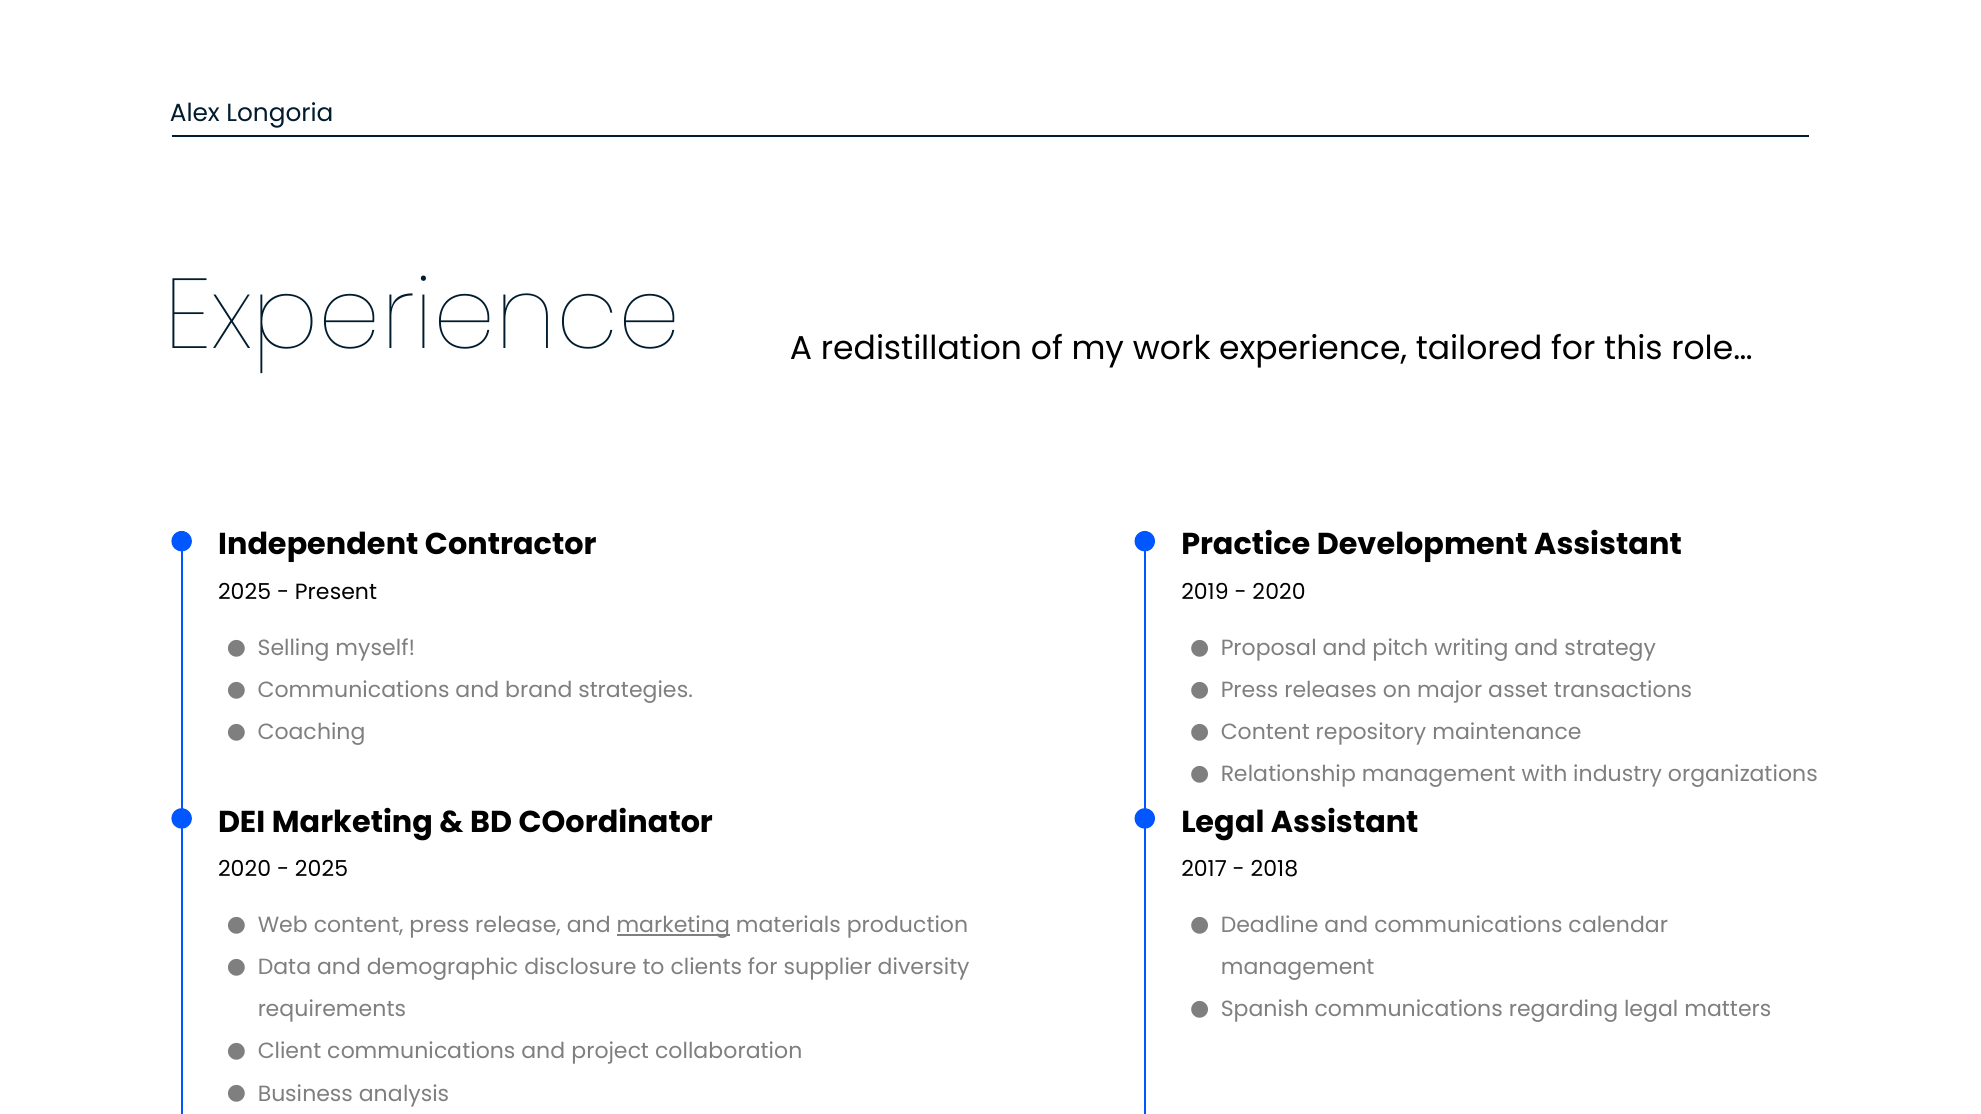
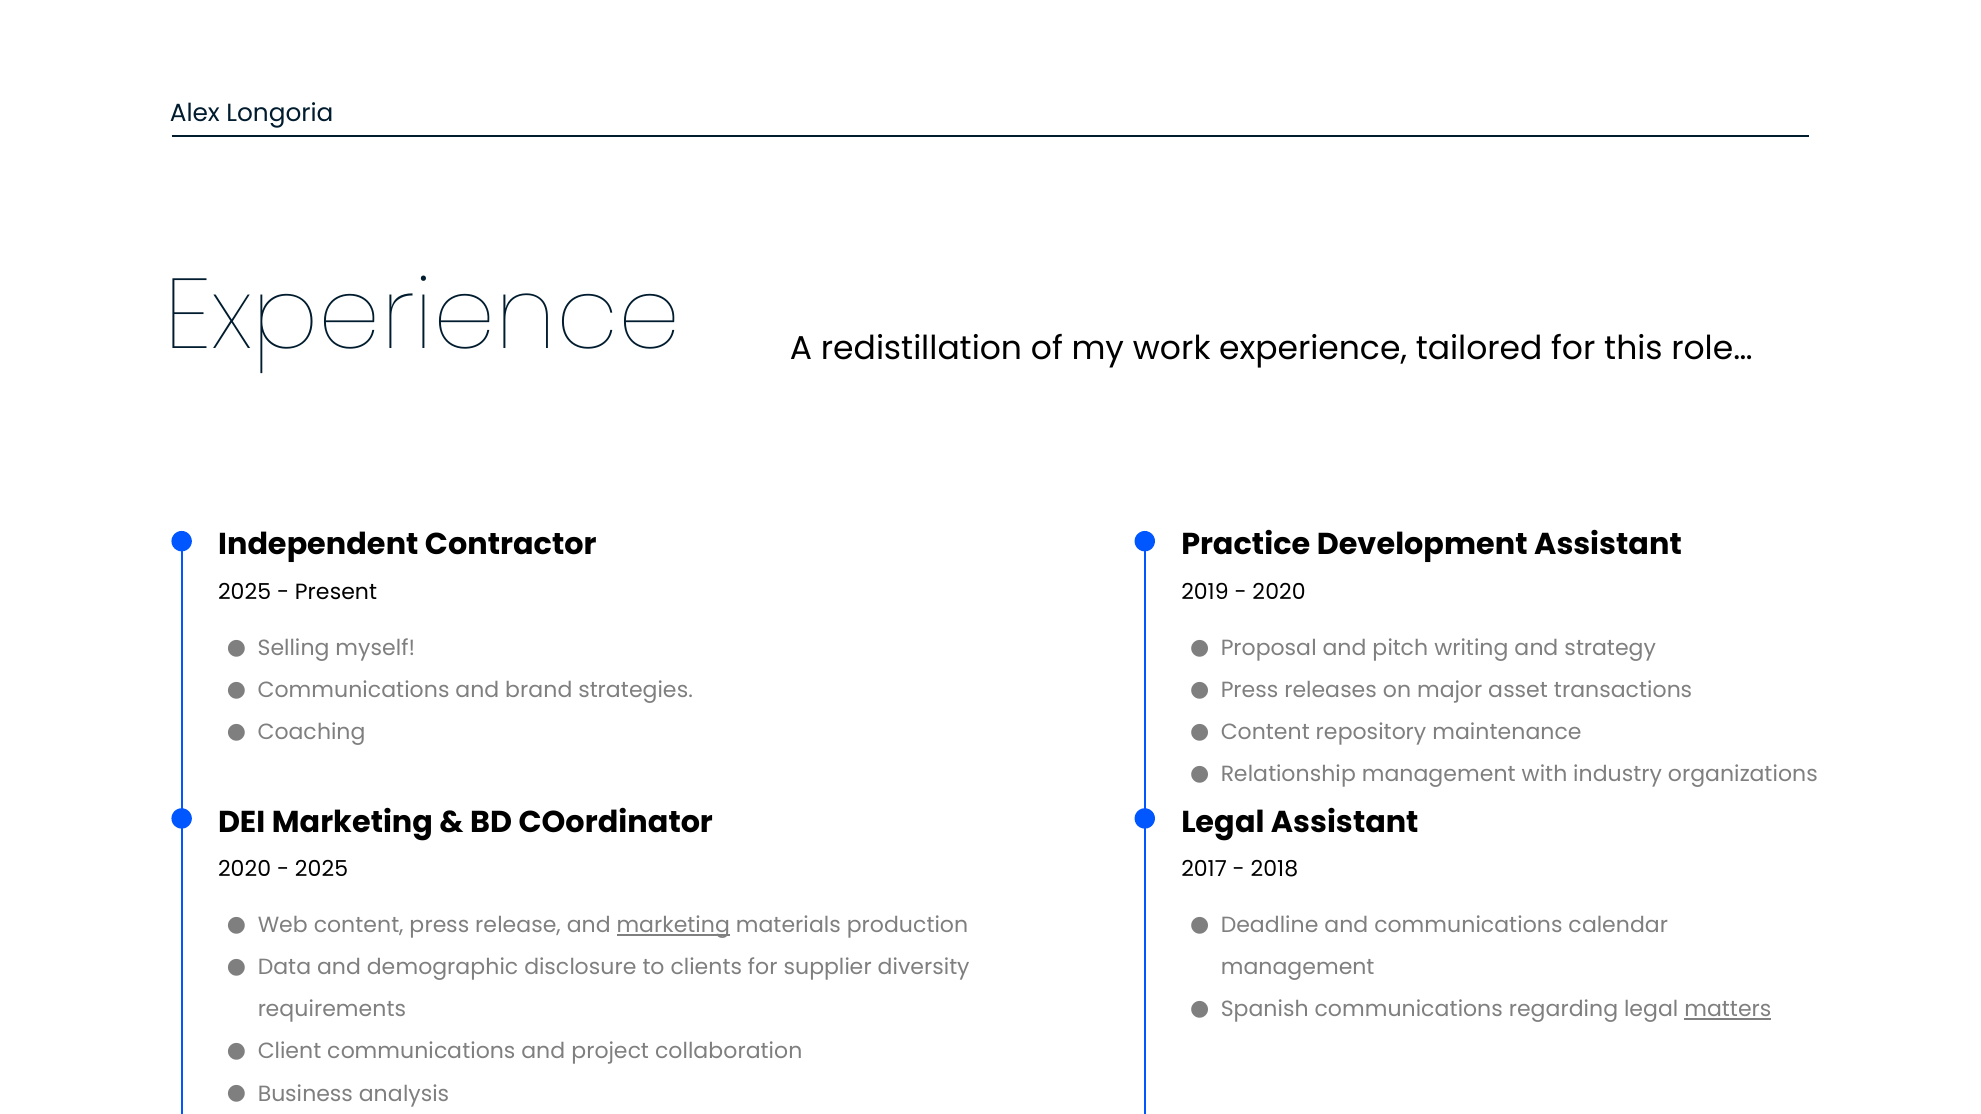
matters underline: none -> present
